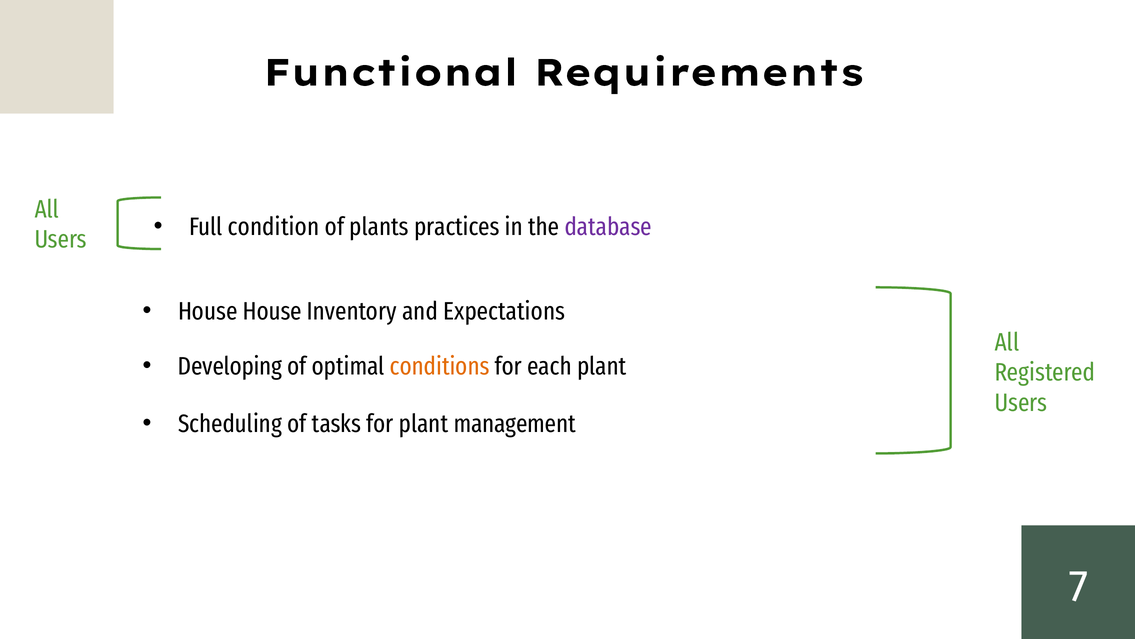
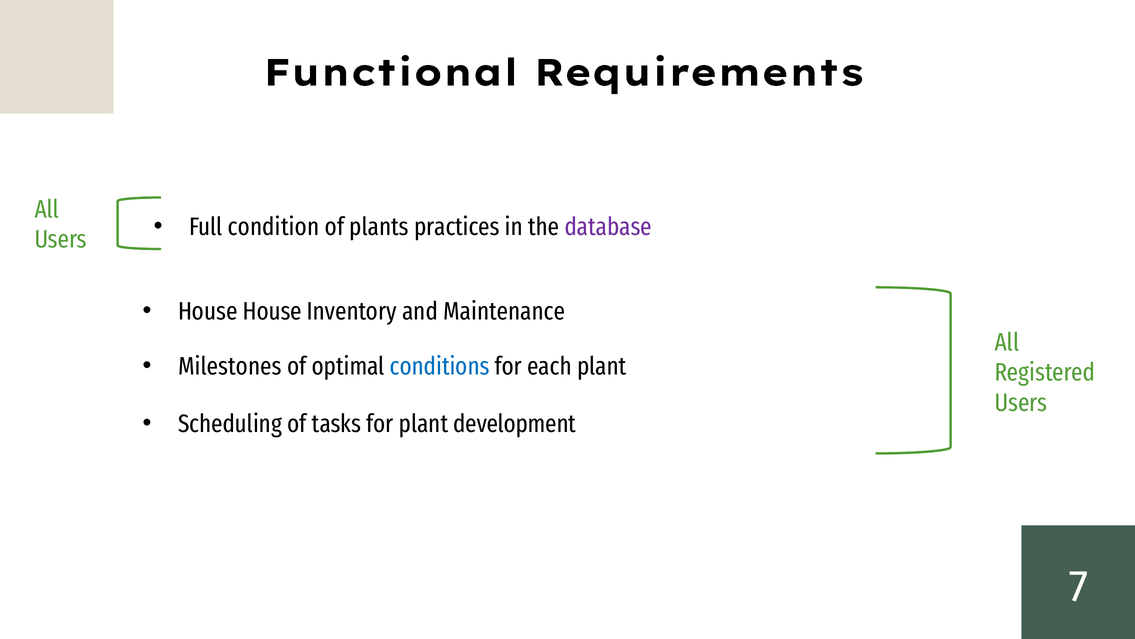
Expectations: Expectations -> Maintenance
Developing: Developing -> Milestones
conditions colour: orange -> blue
management: management -> development
